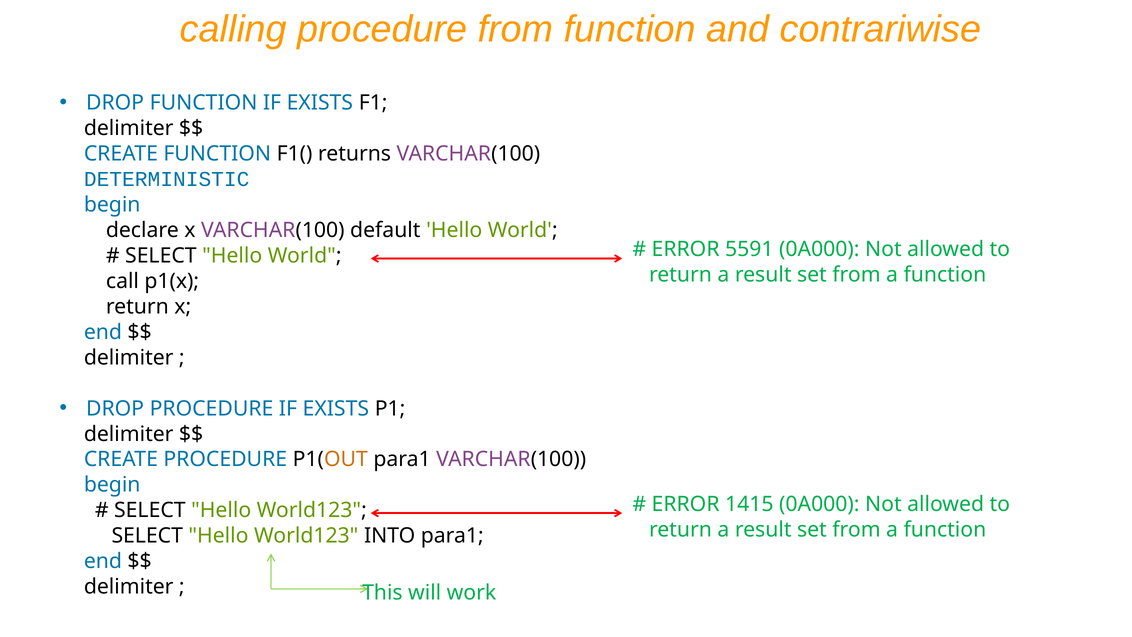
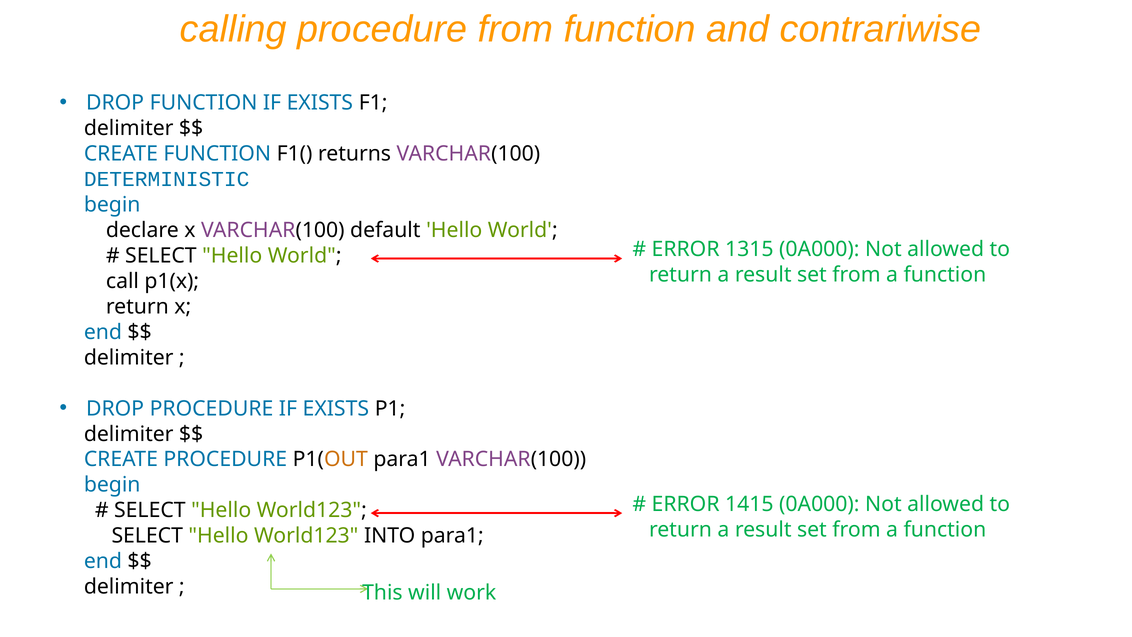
5591: 5591 -> 1315
